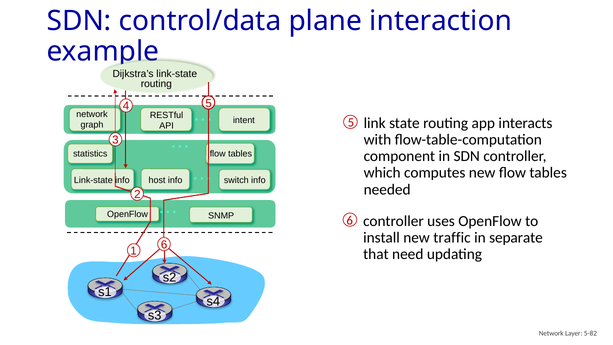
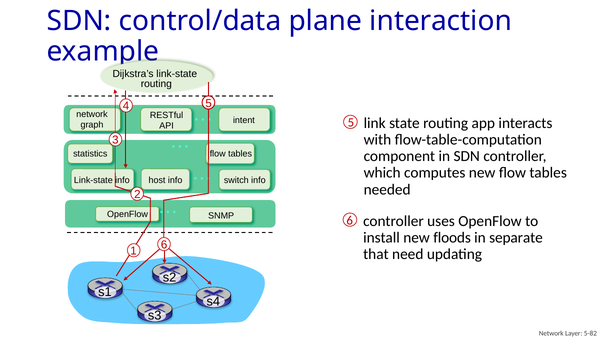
traffic: traffic -> floods
